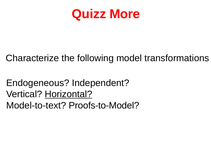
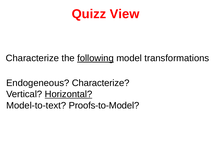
More: More -> View
following underline: none -> present
Endogeneous Independent: Independent -> Characterize
